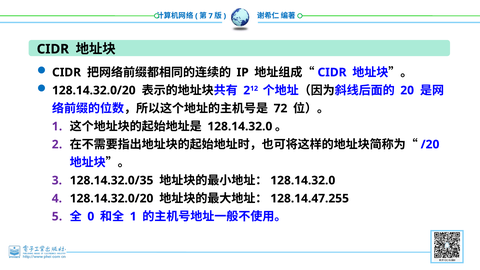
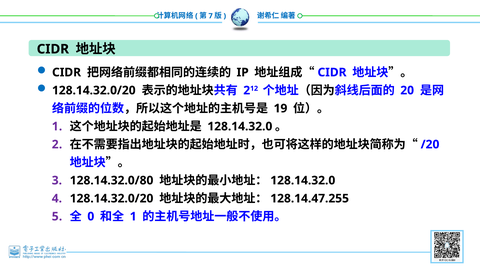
72: 72 -> 19
128.14.32.0/35: 128.14.32.0/35 -> 128.14.32.0/80
